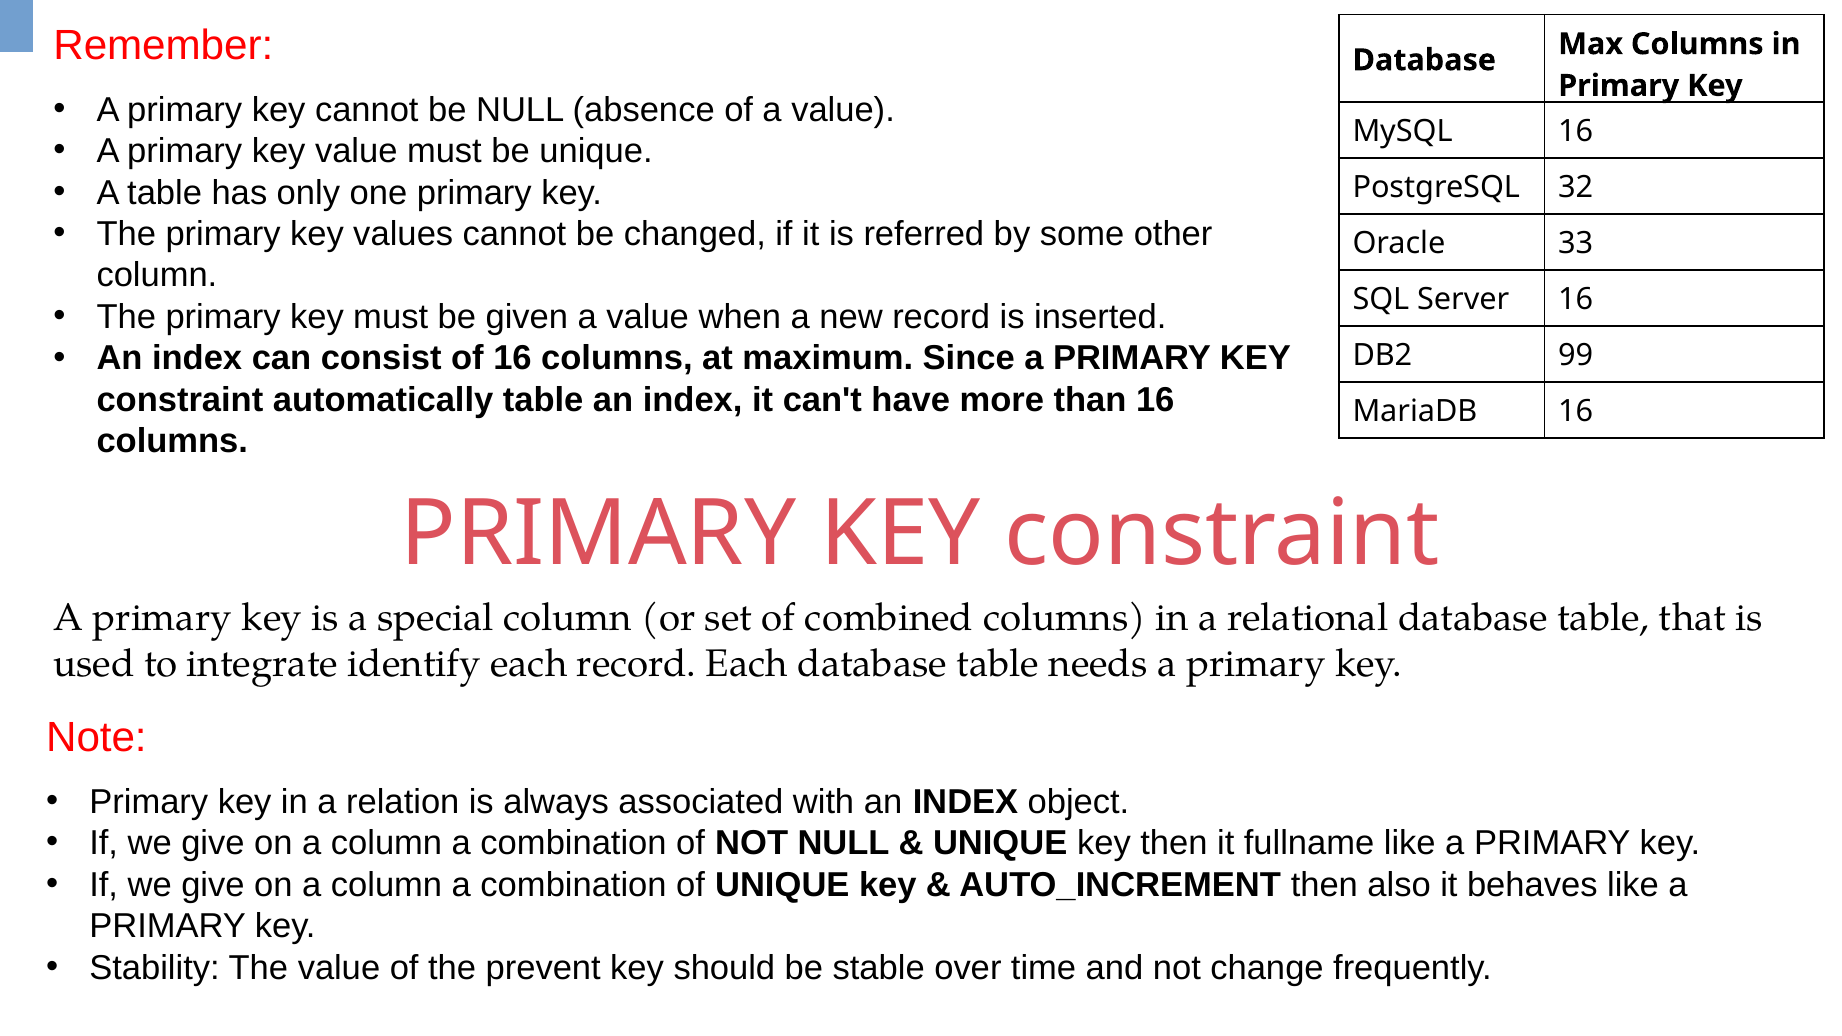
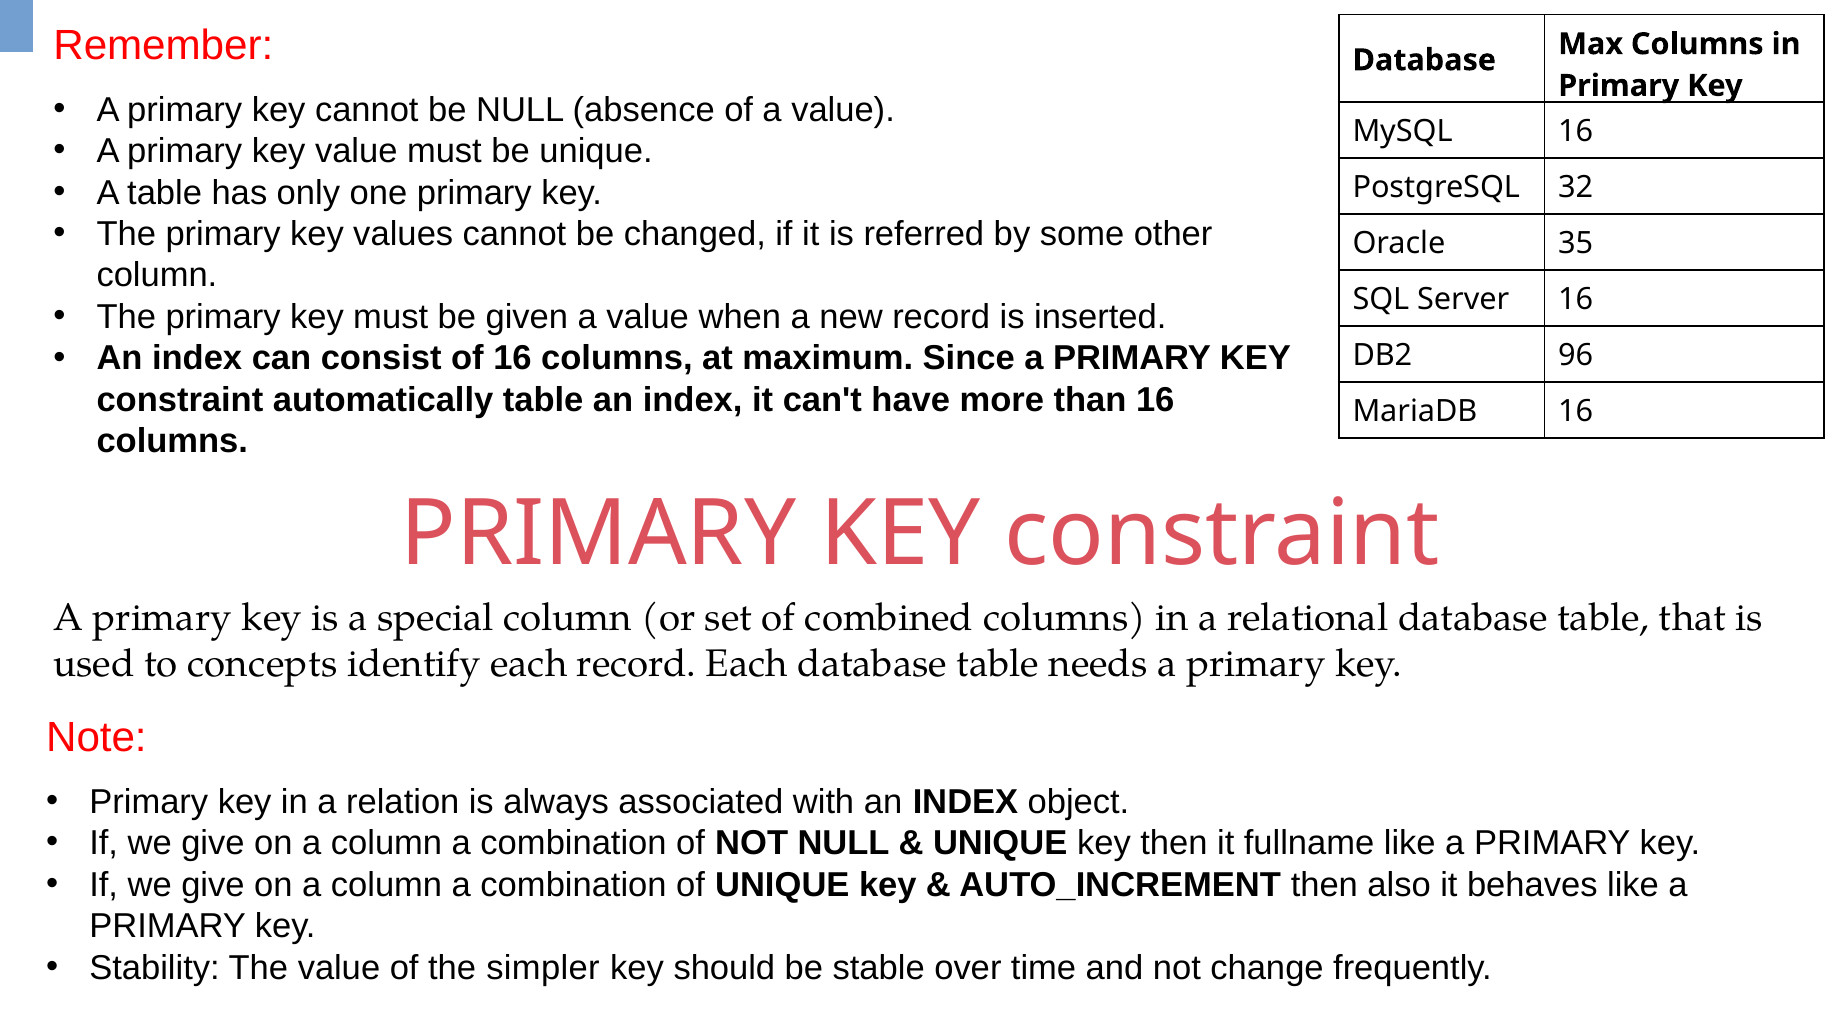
33: 33 -> 35
99: 99 -> 96
integrate: integrate -> concepts
prevent: prevent -> simpler
